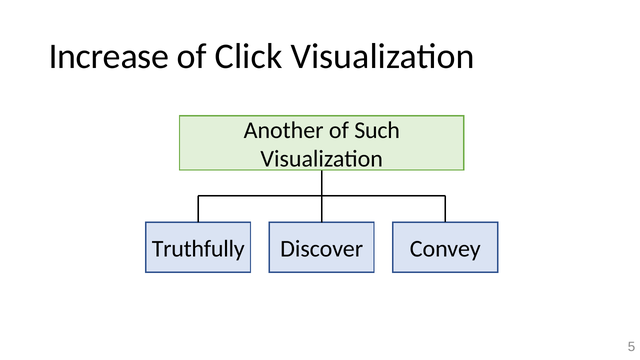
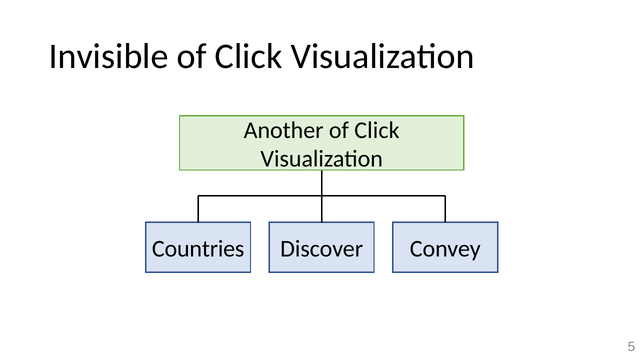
Increase: Increase -> Invisible
Such at (377, 130): Such -> Click
Truthfully: Truthfully -> Countries
